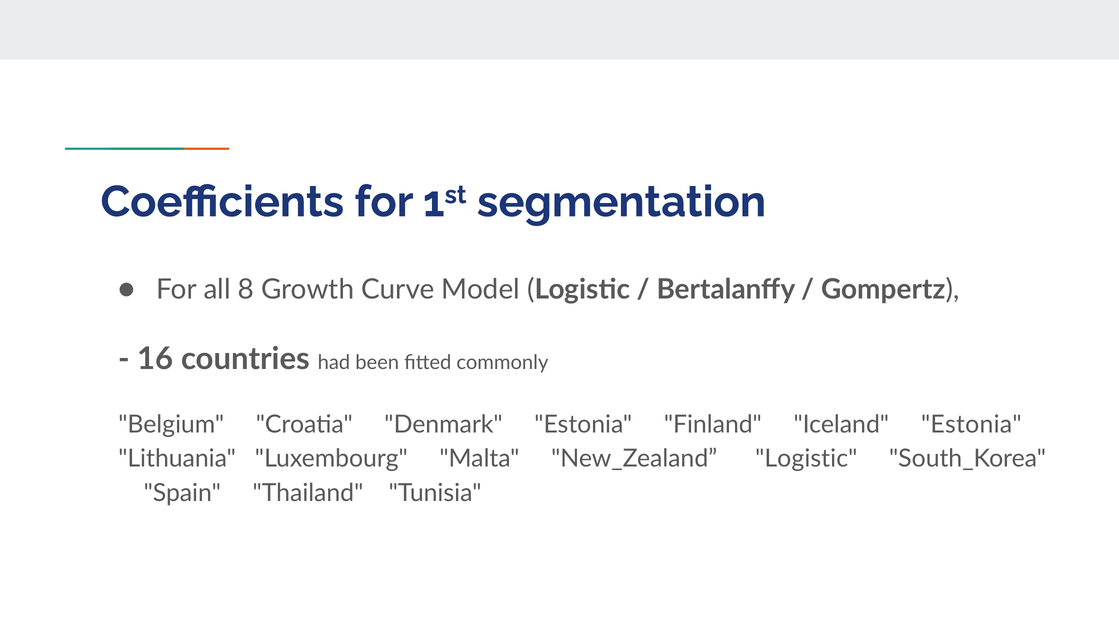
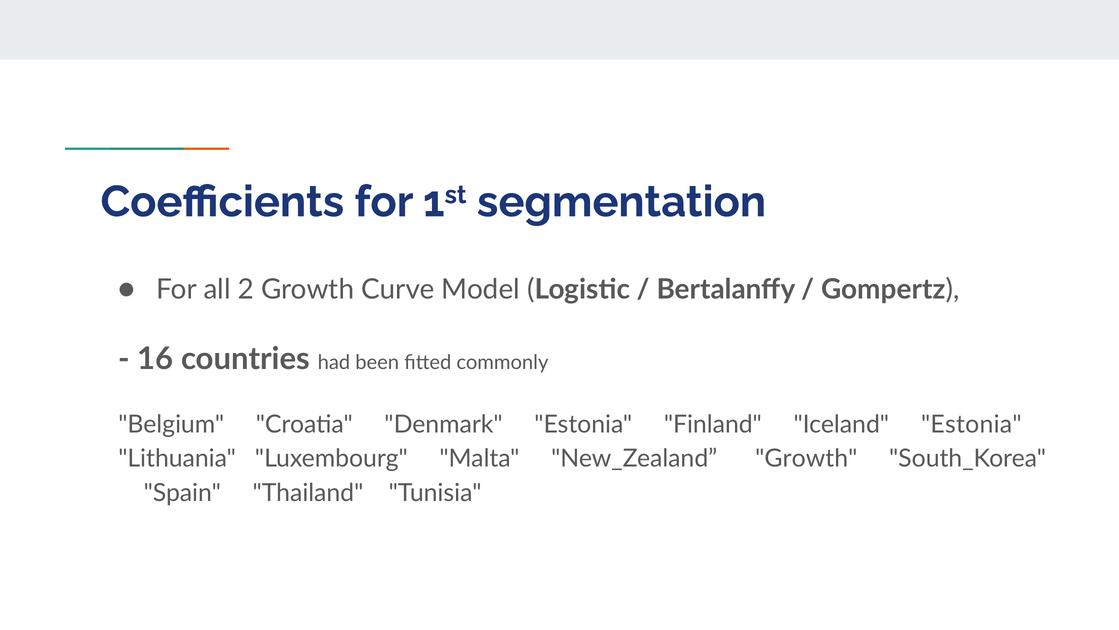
8: 8 -> 2
New_Zealand Logistic: Logistic -> Growth
